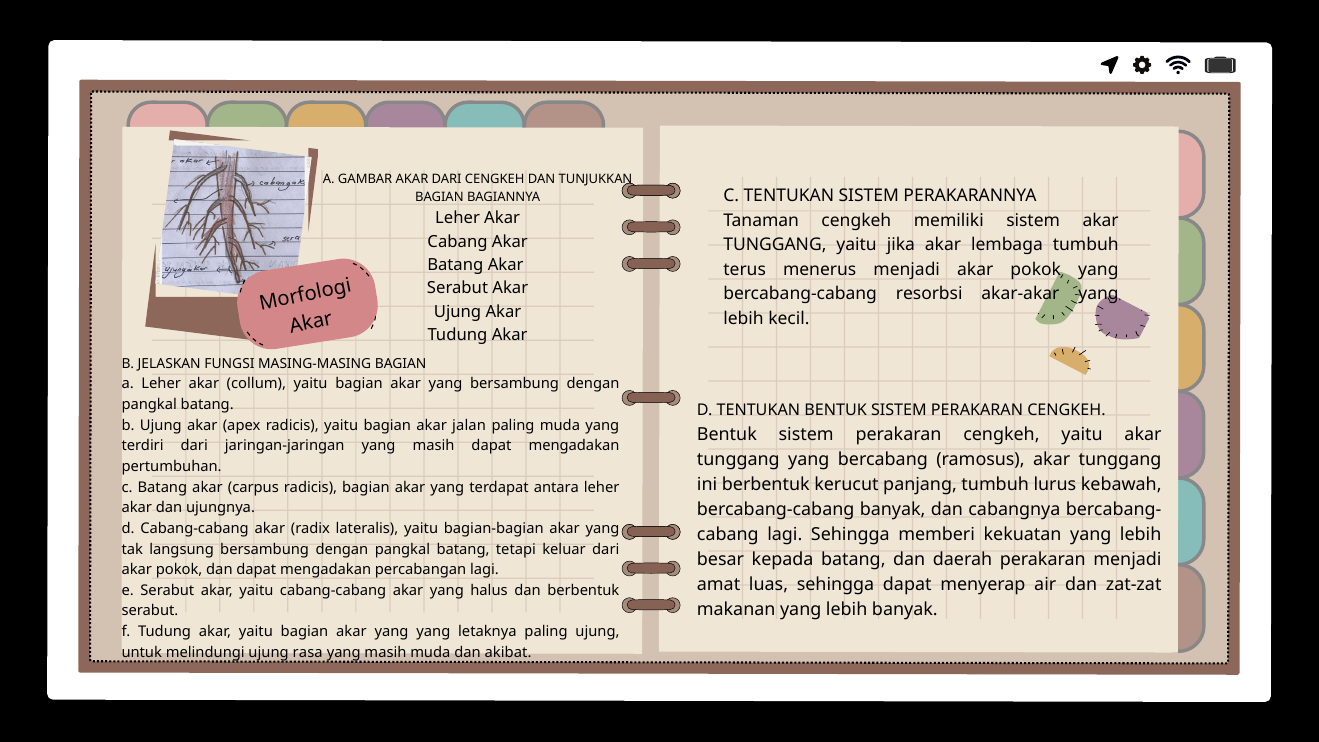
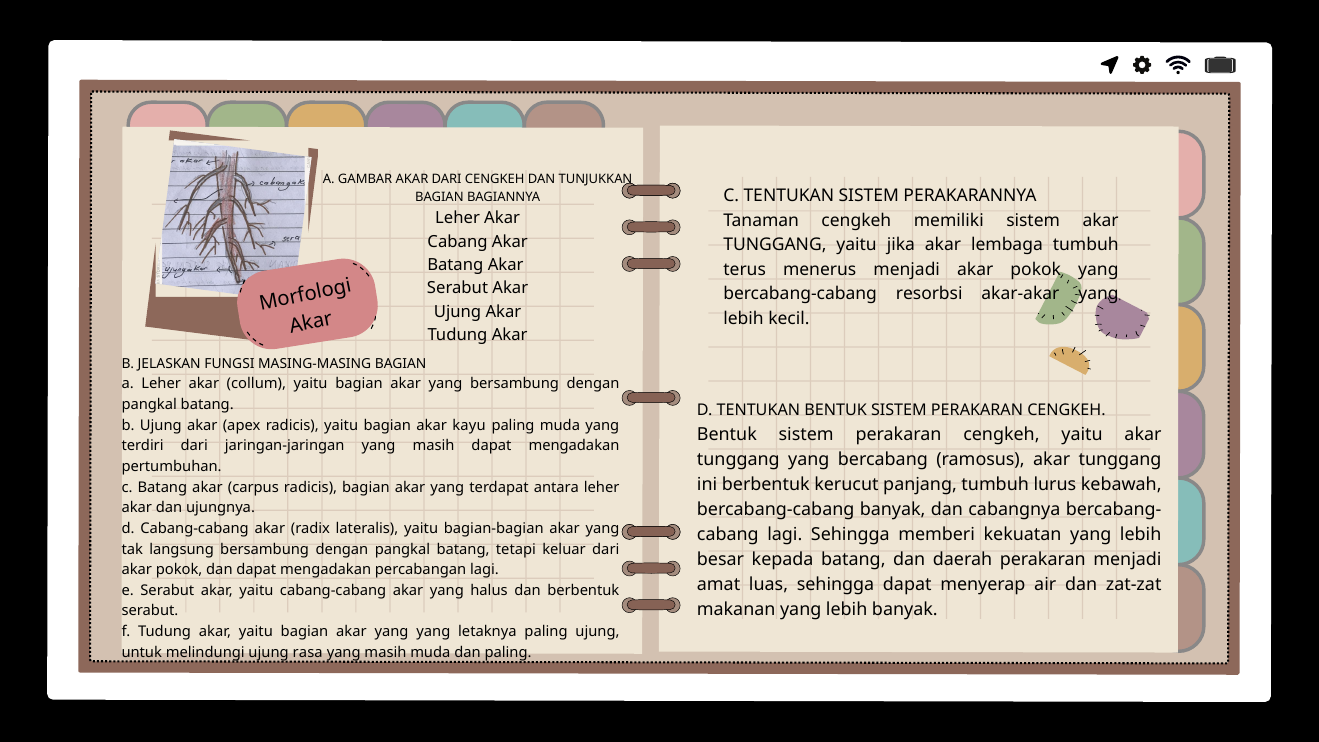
jalan: jalan -> kayu
dan akibat: akibat -> paling
